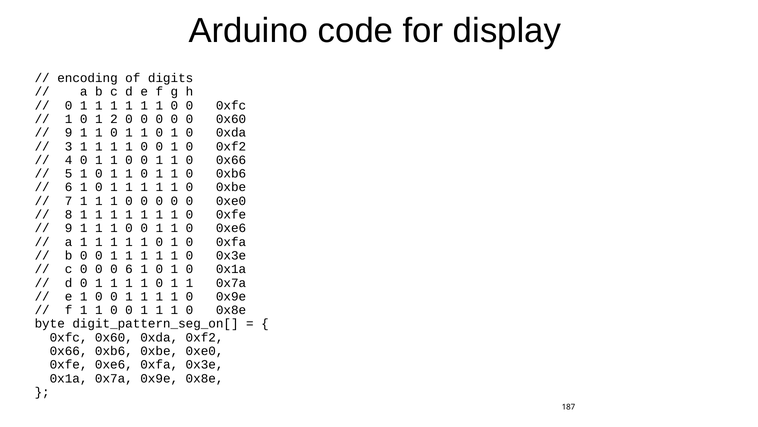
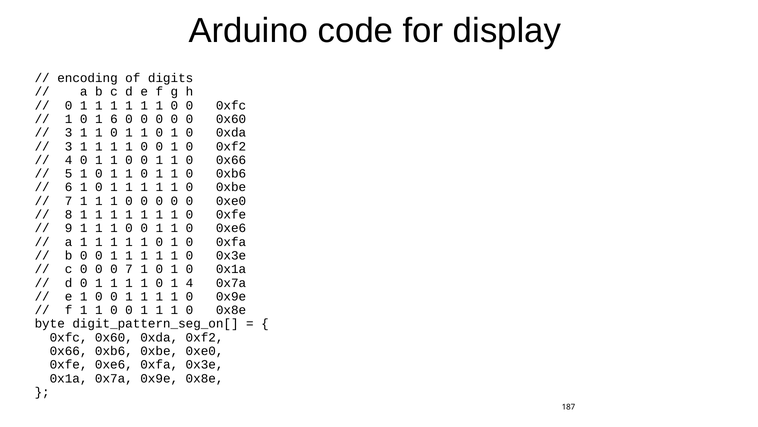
1 2: 2 -> 6
9 at (69, 133): 9 -> 3
0 6: 6 -> 7
1 at (189, 282): 1 -> 4
